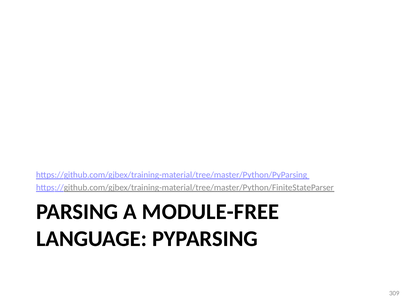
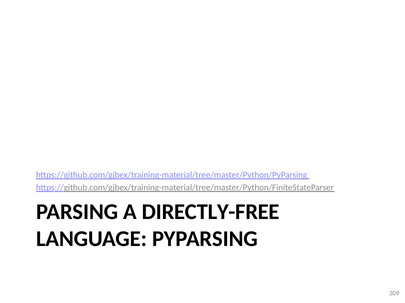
MODULE-FREE: MODULE-FREE -> DIRECTLY-FREE
